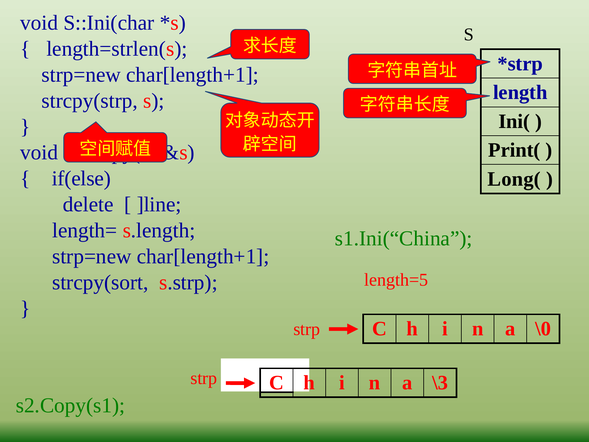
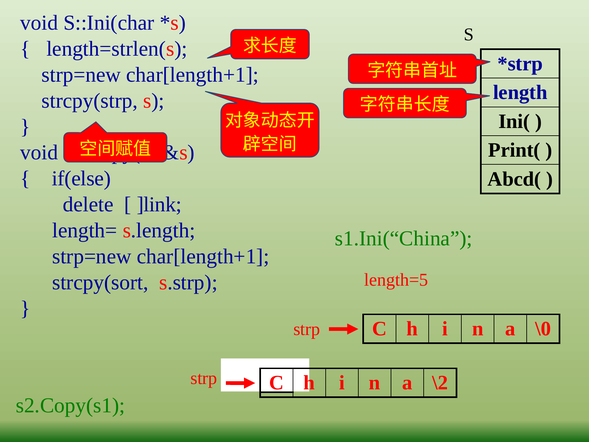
Long(: Long( -> Abcd(
]line: ]line -> ]link
\3: \3 -> \2
